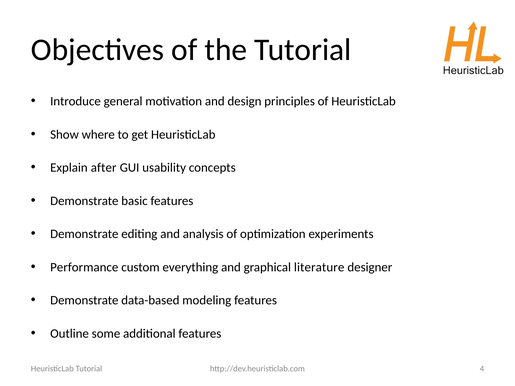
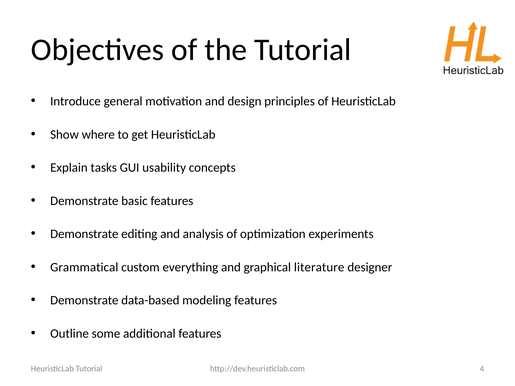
after: after -> tasks
Performance: Performance -> Grammatical
